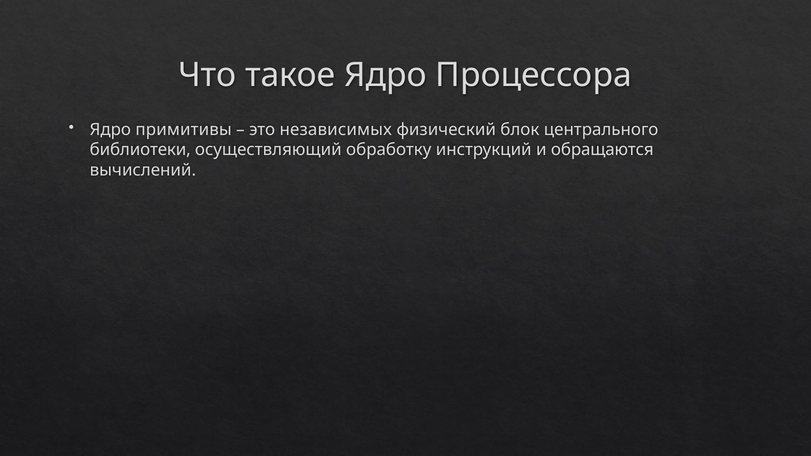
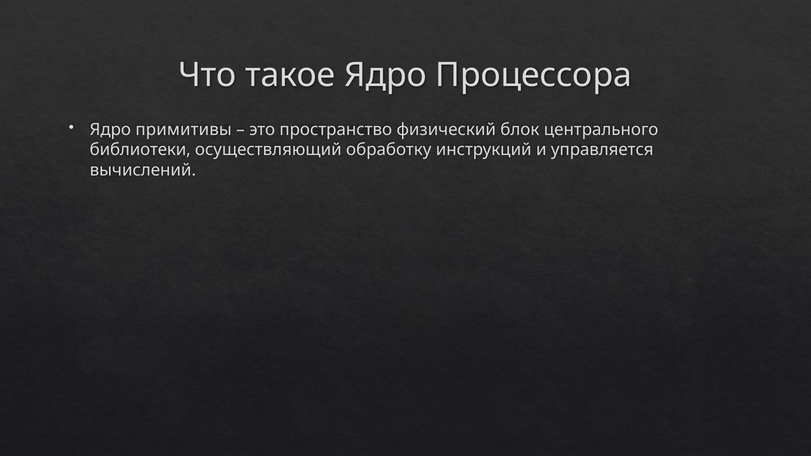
независимых: независимых -> пространство
обращаются: обращаются -> управляется
